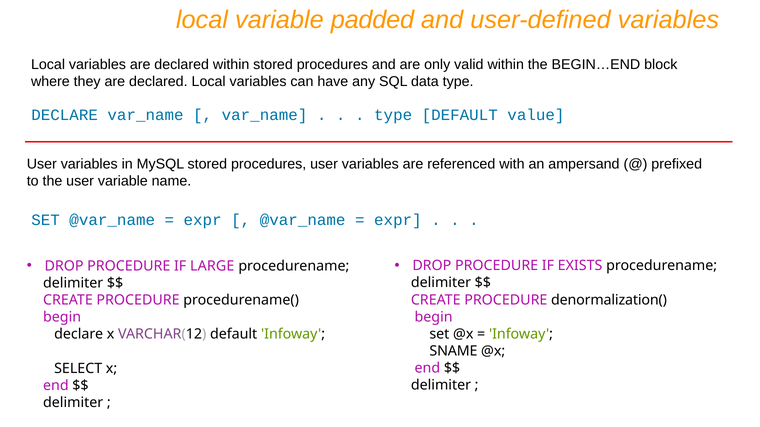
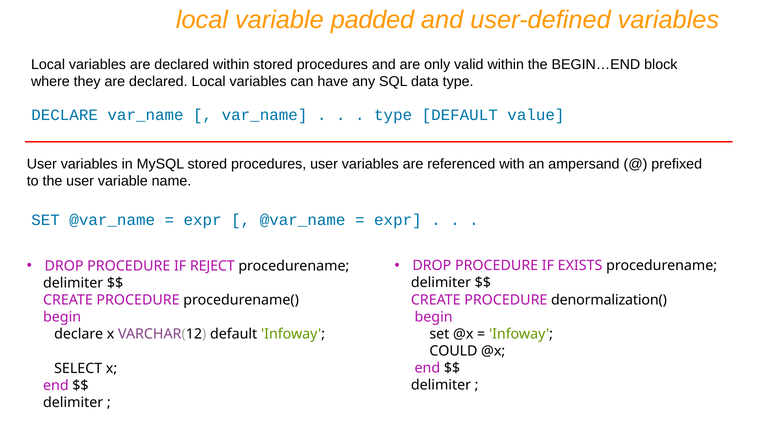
LARGE: LARGE -> REJECT
SNAME: SNAME -> COULD
